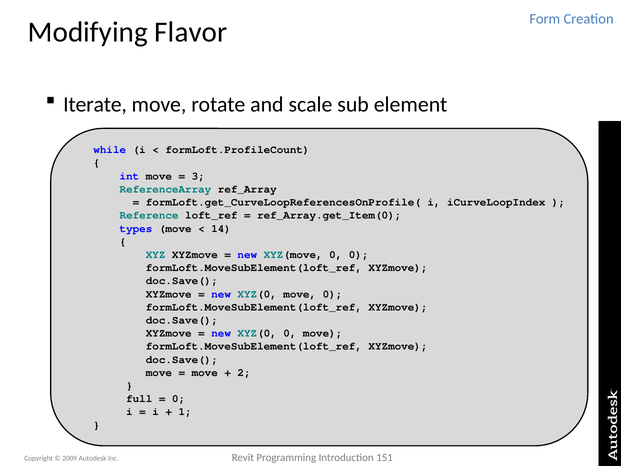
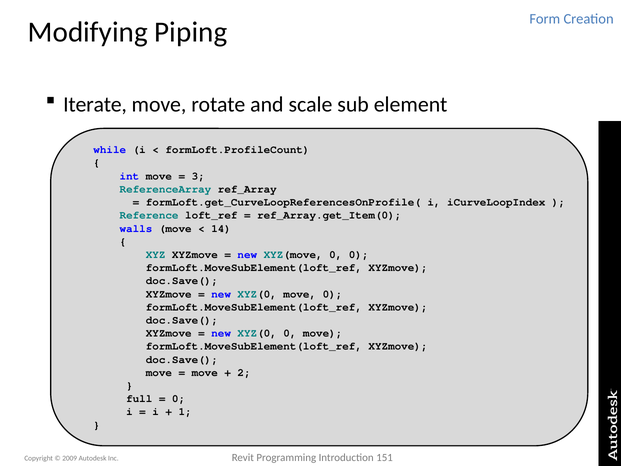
Flavor: Flavor -> Piping
types: types -> walls
